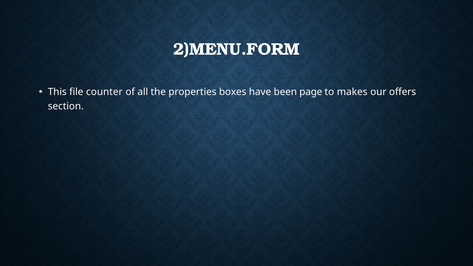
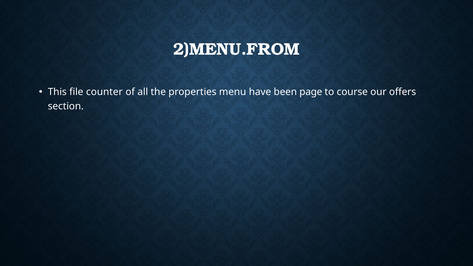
2)MENU.FORM: 2)MENU.FORM -> 2)MENU.FROM
boxes: boxes -> menu
makes: makes -> course
